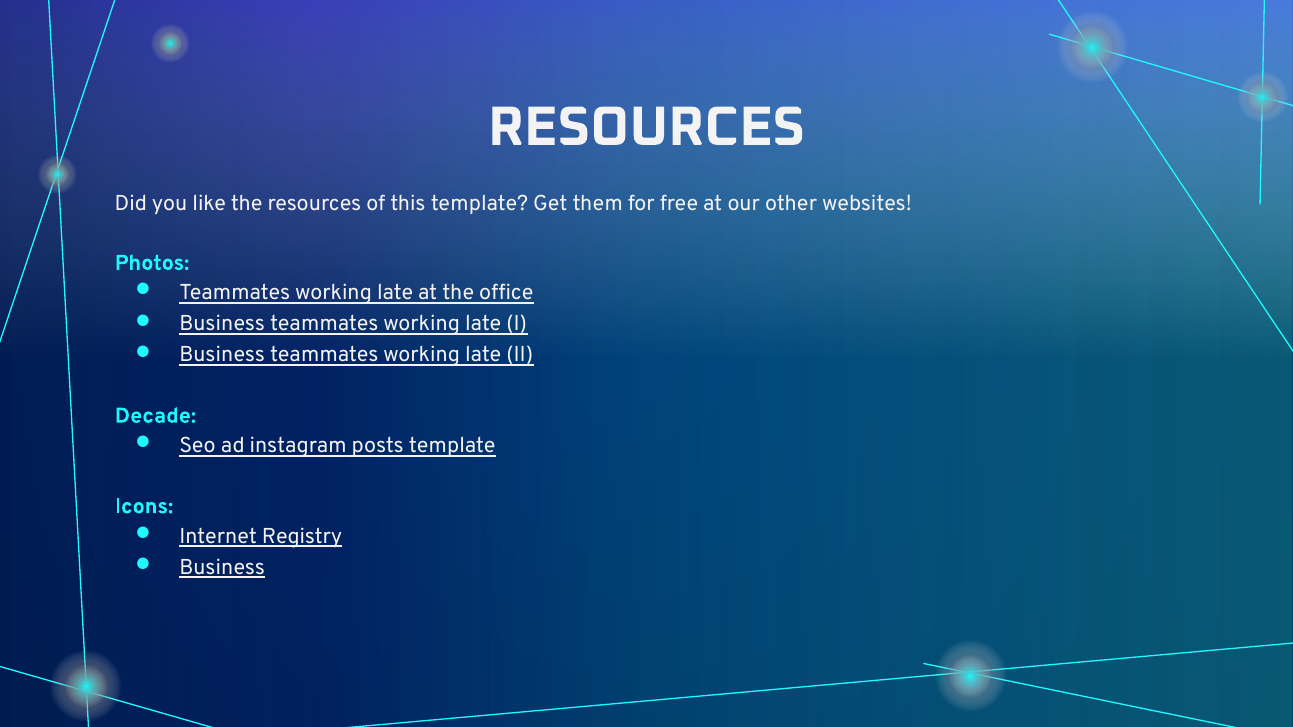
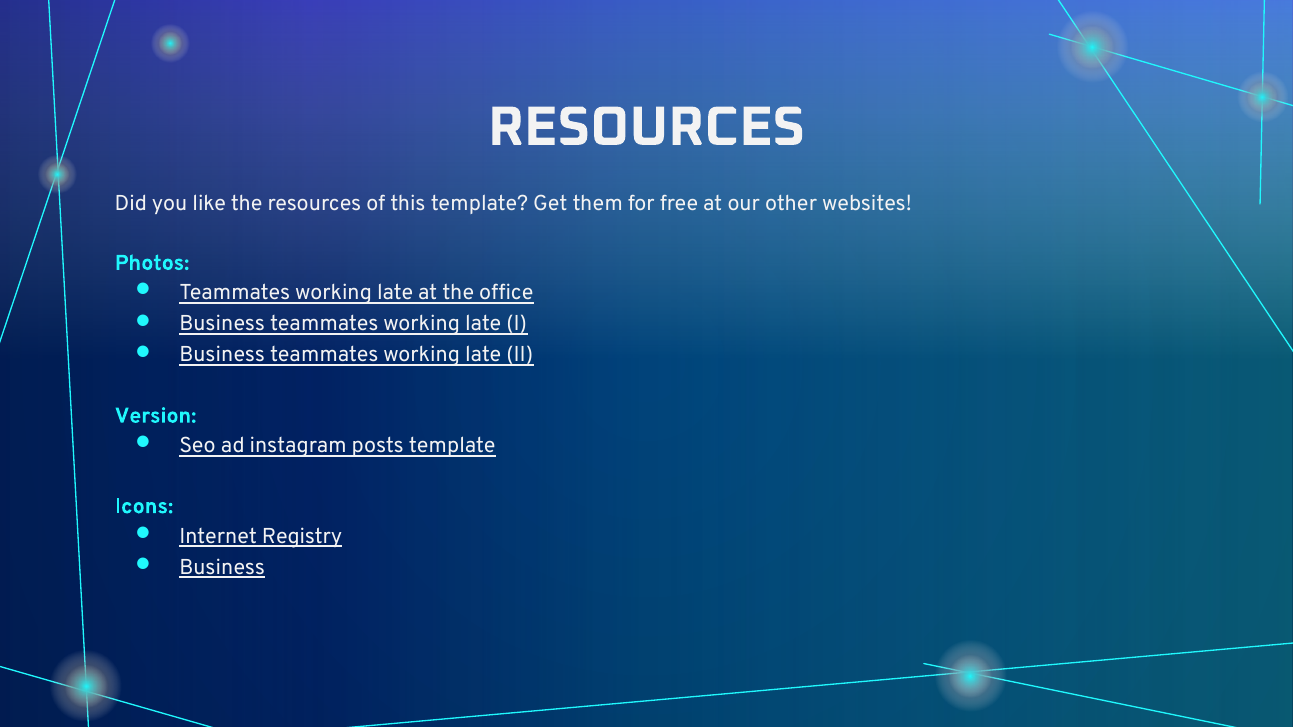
Decade: Decade -> Version
